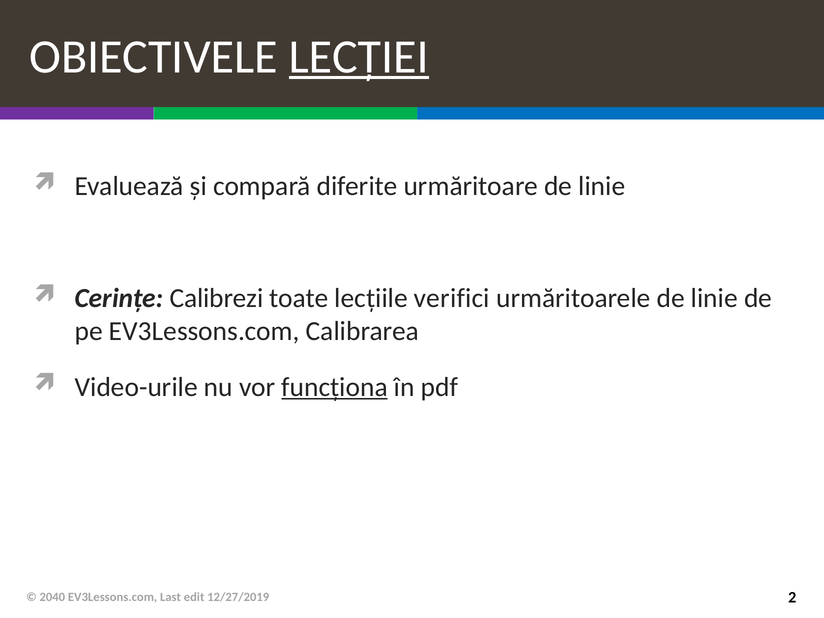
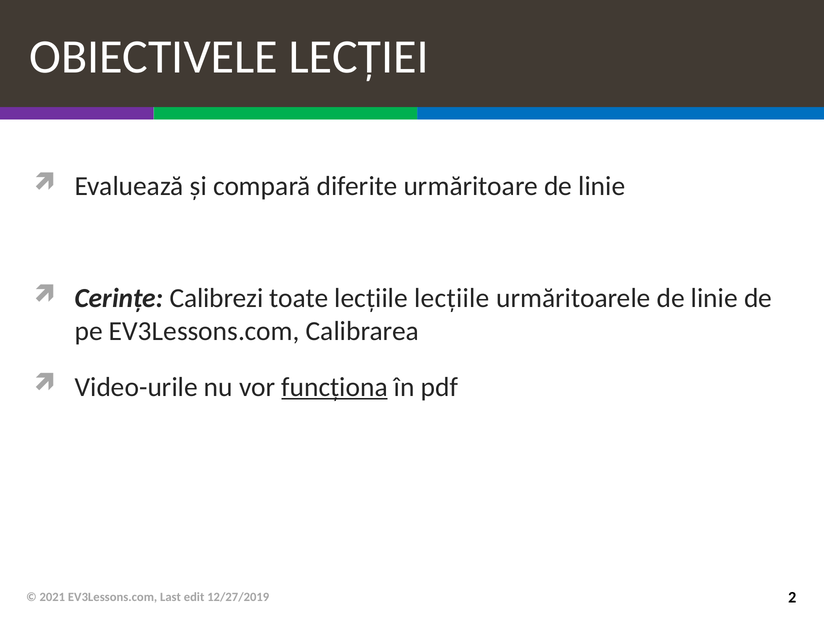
LECȚIEI underline: present -> none
lecțiile verifici: verifici -> lecțiile
2040: 2040 -> 2021
